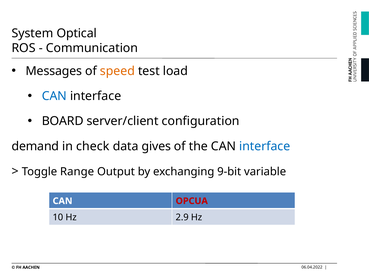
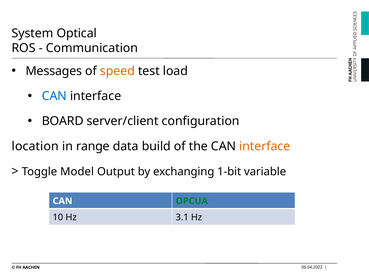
demand: demand -> location
check: check -> range
gives: gives -> build
interface at (265, 146) colour: blue -> orange
Range: Range -> Model
9-bit: 9-bit -> 1-bit
OPCUA colour: red -> green
2.9: 2.9 -> 3.1
